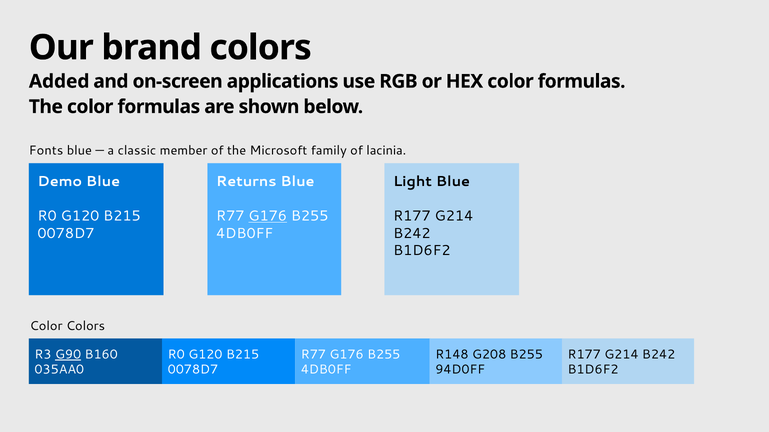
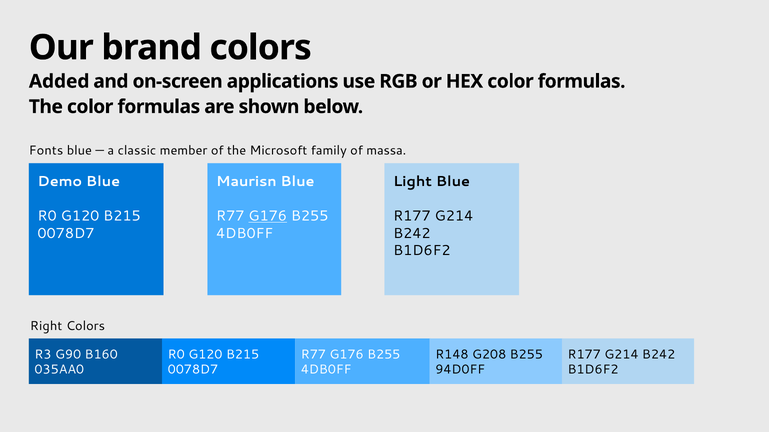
lacinia: lacinia -> massa
Returns: Returns -> Maurisn
Color at (46, 326): Color -> Right
G90 underline: present -> none
